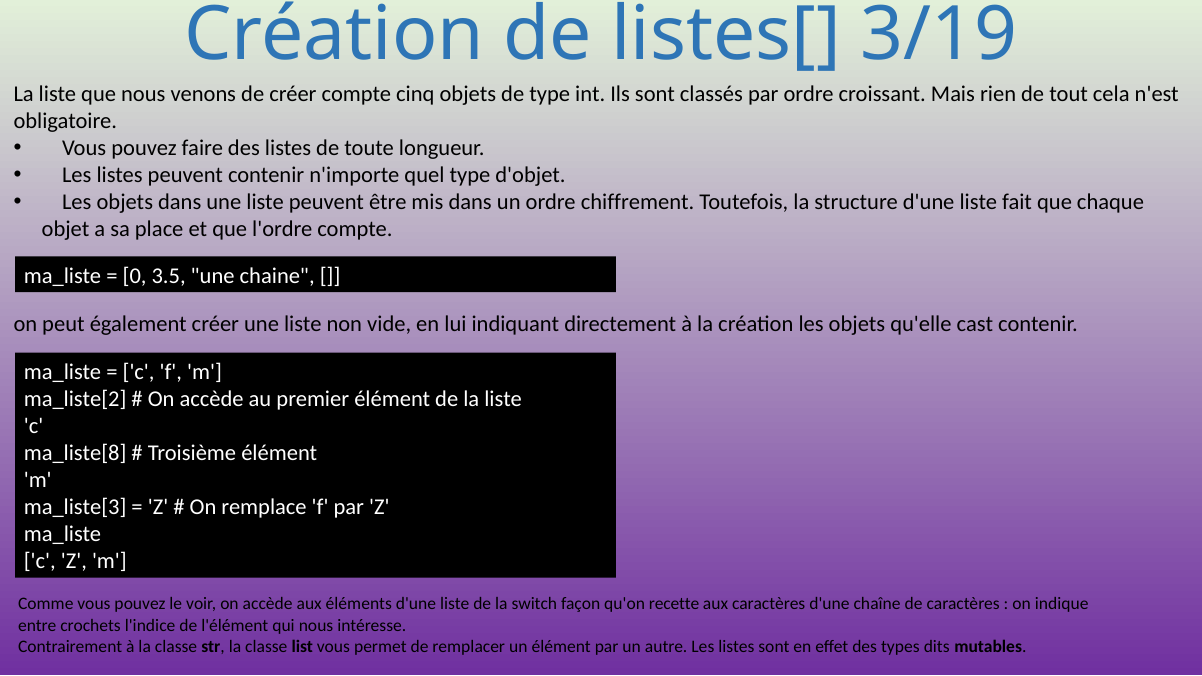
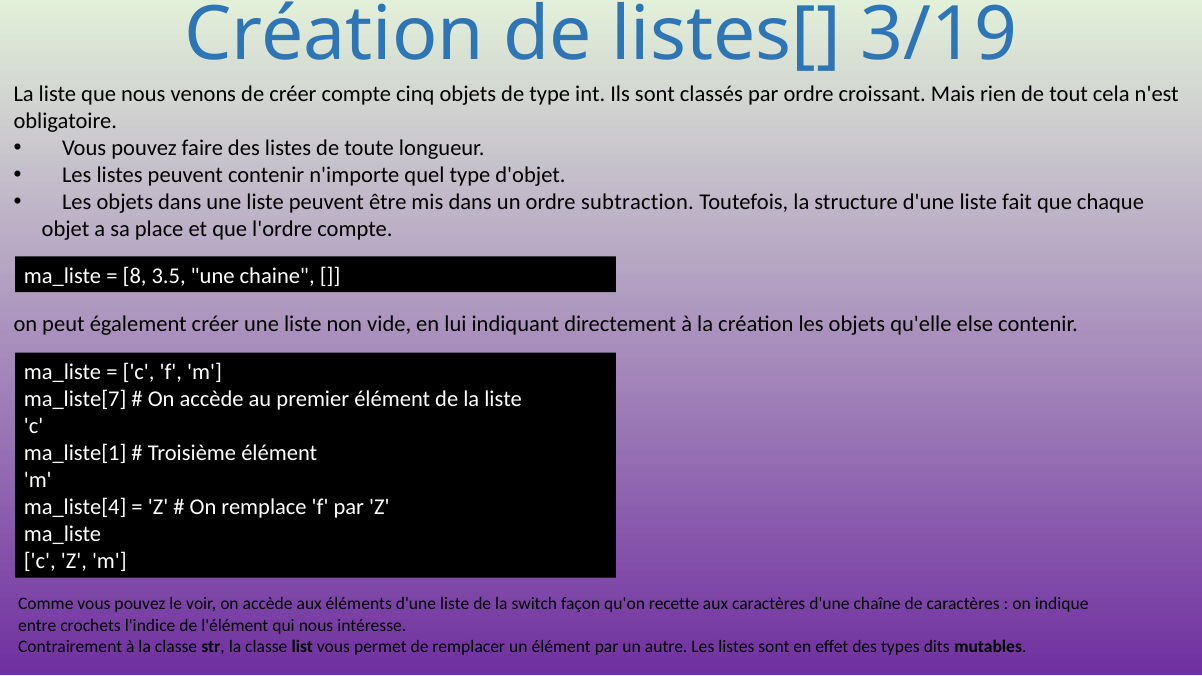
chiffrement: chiffrement -> subtraction
0: 0 -> 8
cast: cast -> else
ma_liste[2: ma_liste[2 -> ma_liste[7
ma_liste[8: ma_liste[8 -> ma_liste[1
ma_liste[3: ma_liste[3 -> ma_liste[4
